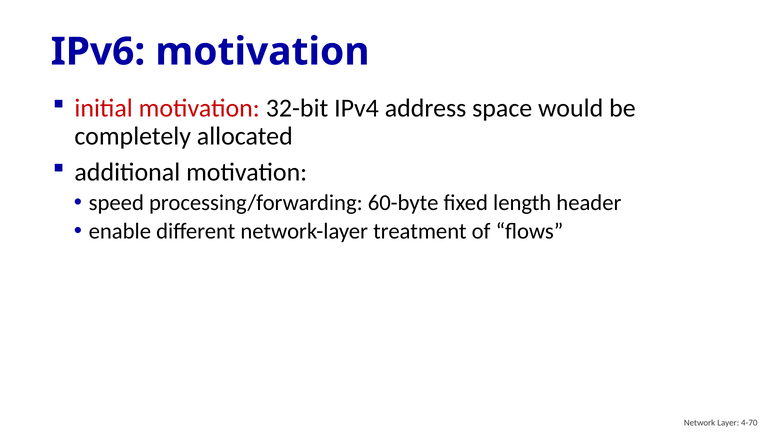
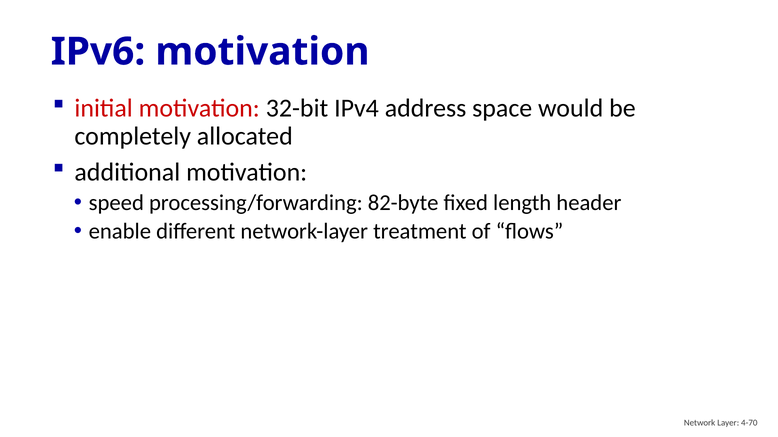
60-byte: 60-byte -> 82-byte
